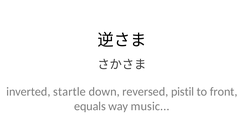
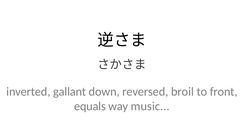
startle: startle -> gallant
pistil: pistil -> broil
